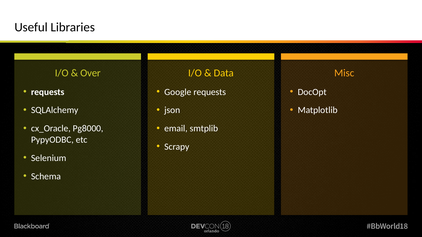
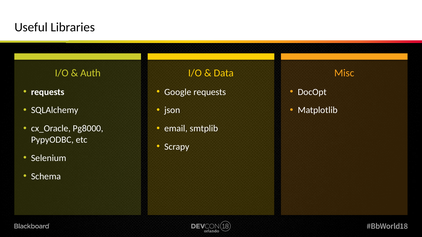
Over: Over -> Auth
